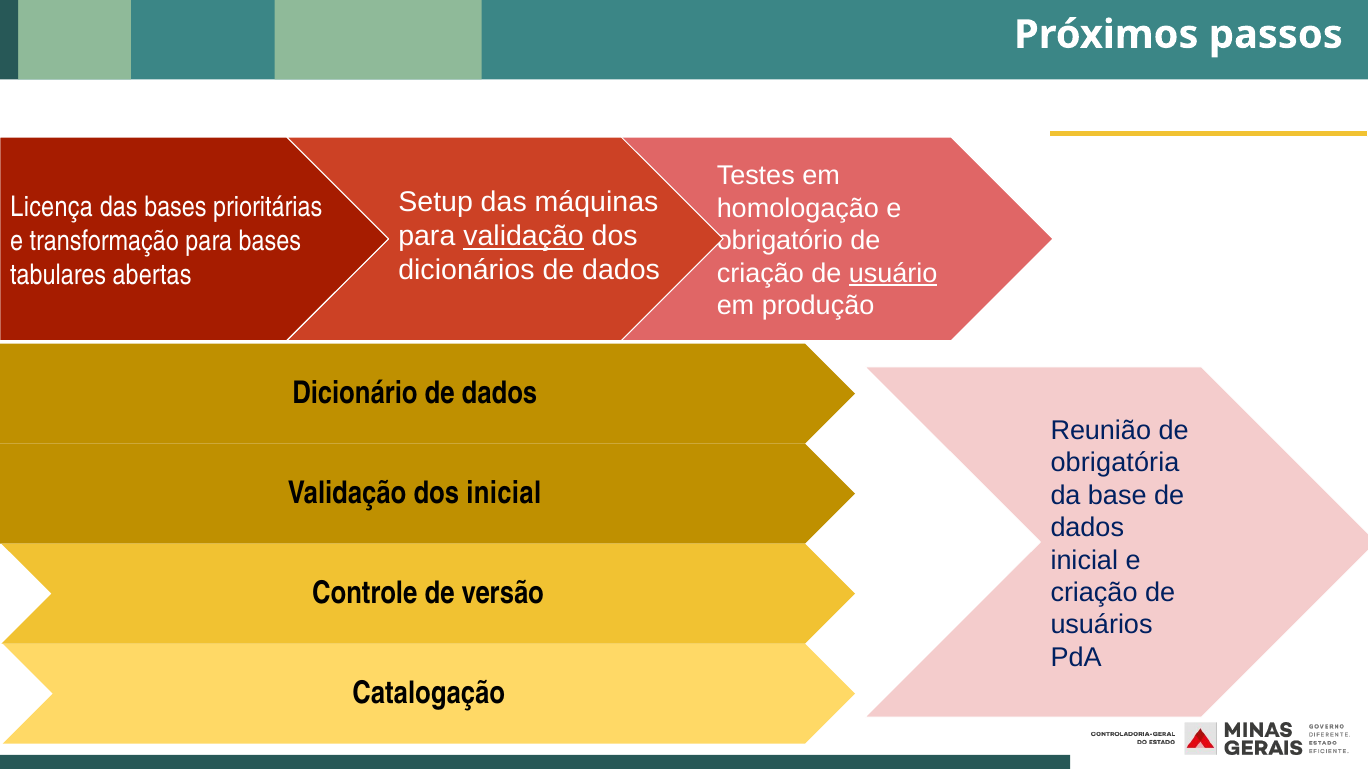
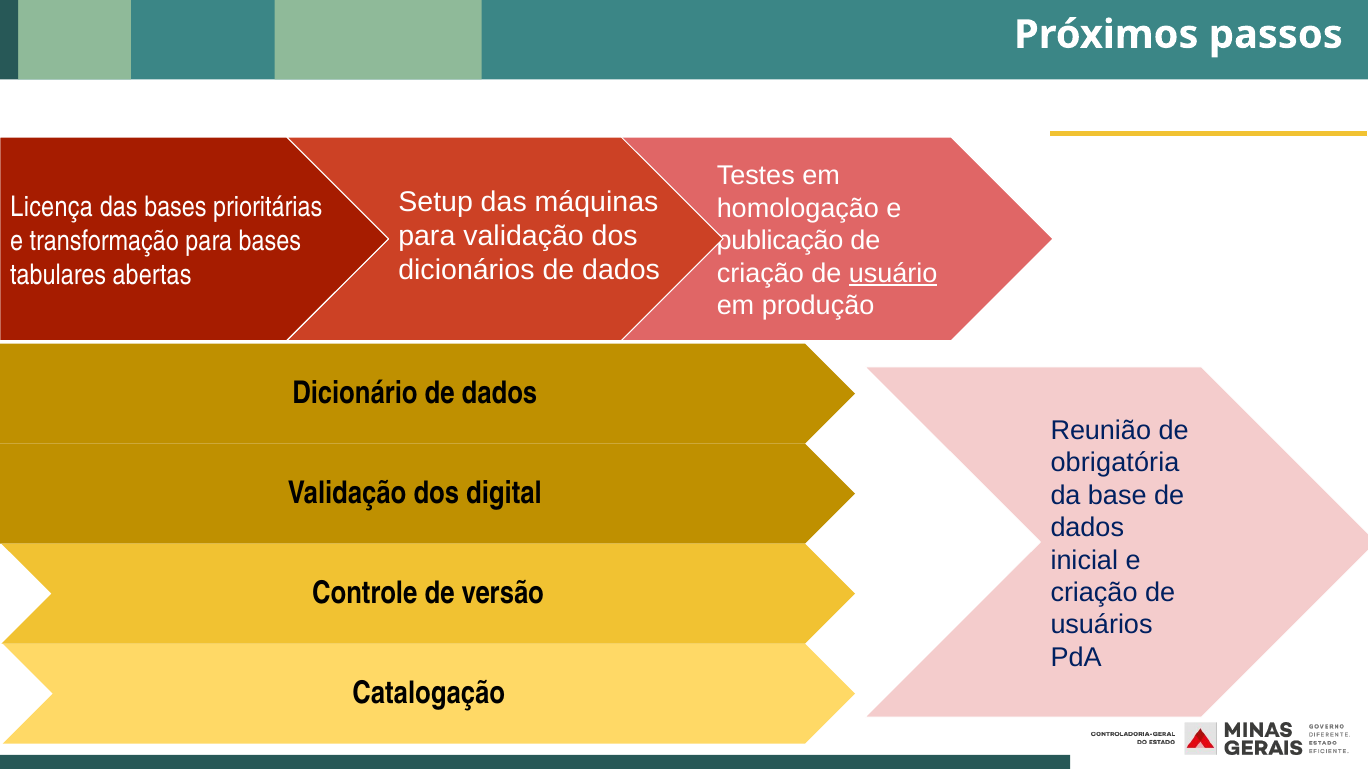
validação at (524, 237) underline: present -> none
obrigatório: obrigatório -> publicação
dos inicial: inicial -> digital
